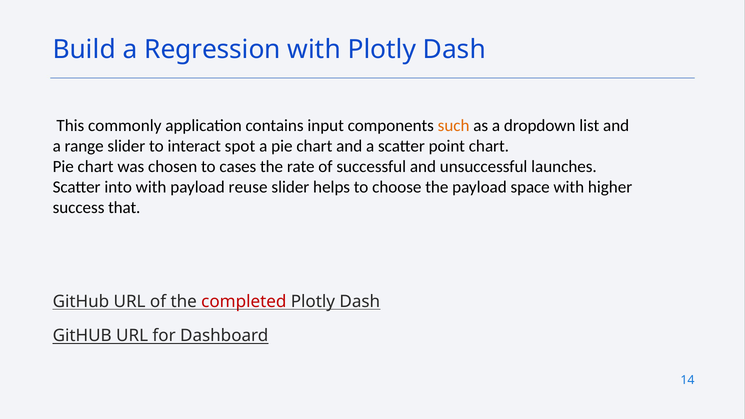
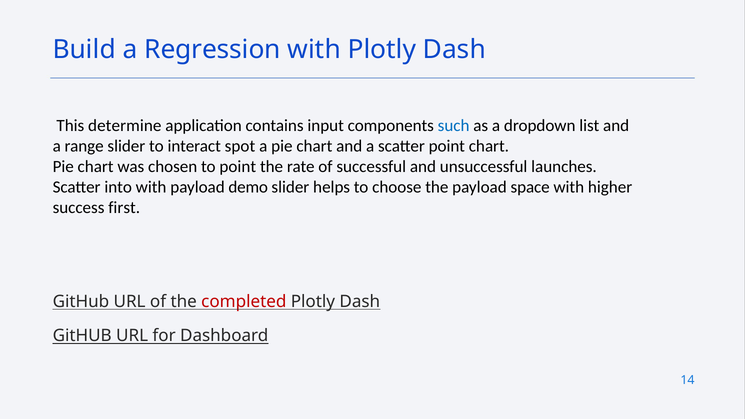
commonly: commonly -> determine
such colour: orange -> blue
to cases: cases -> point
reuse: reuse -> demo
that: that -> first
